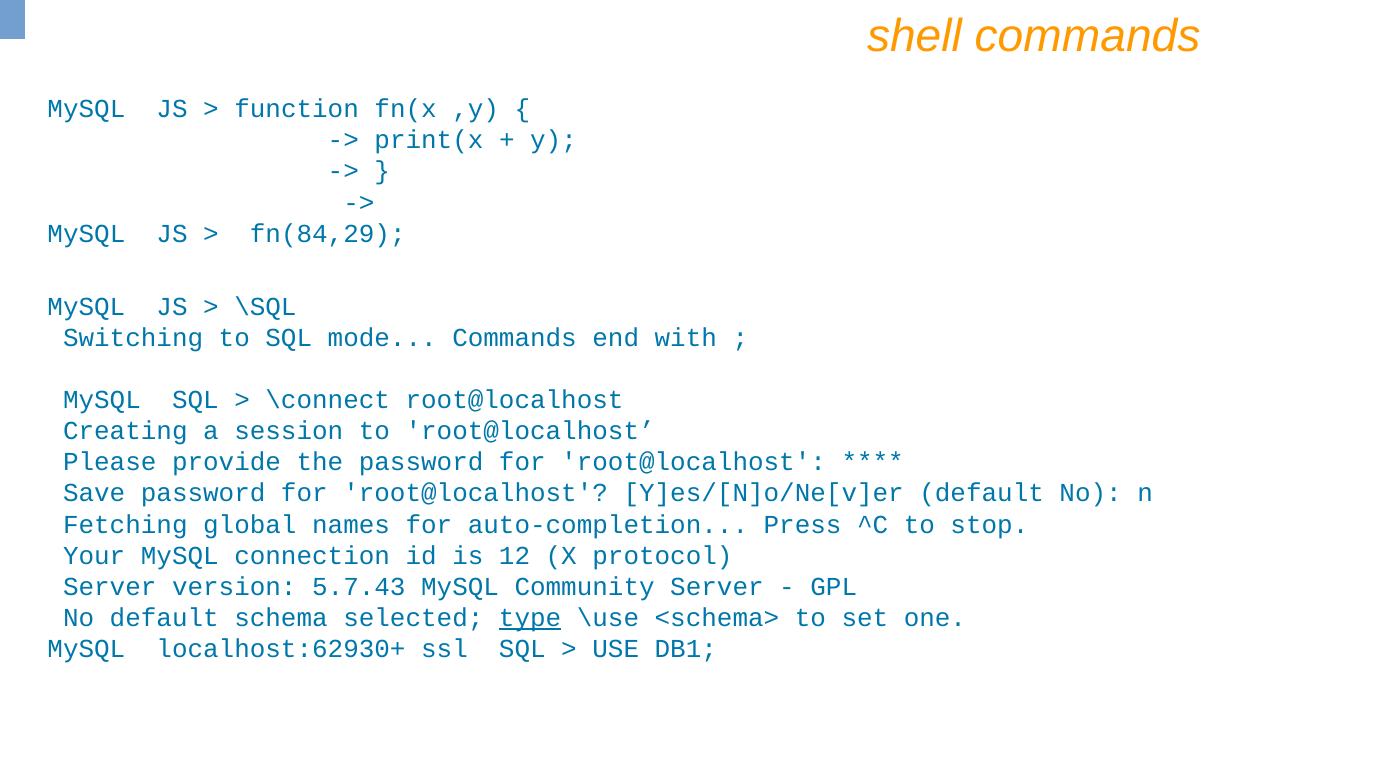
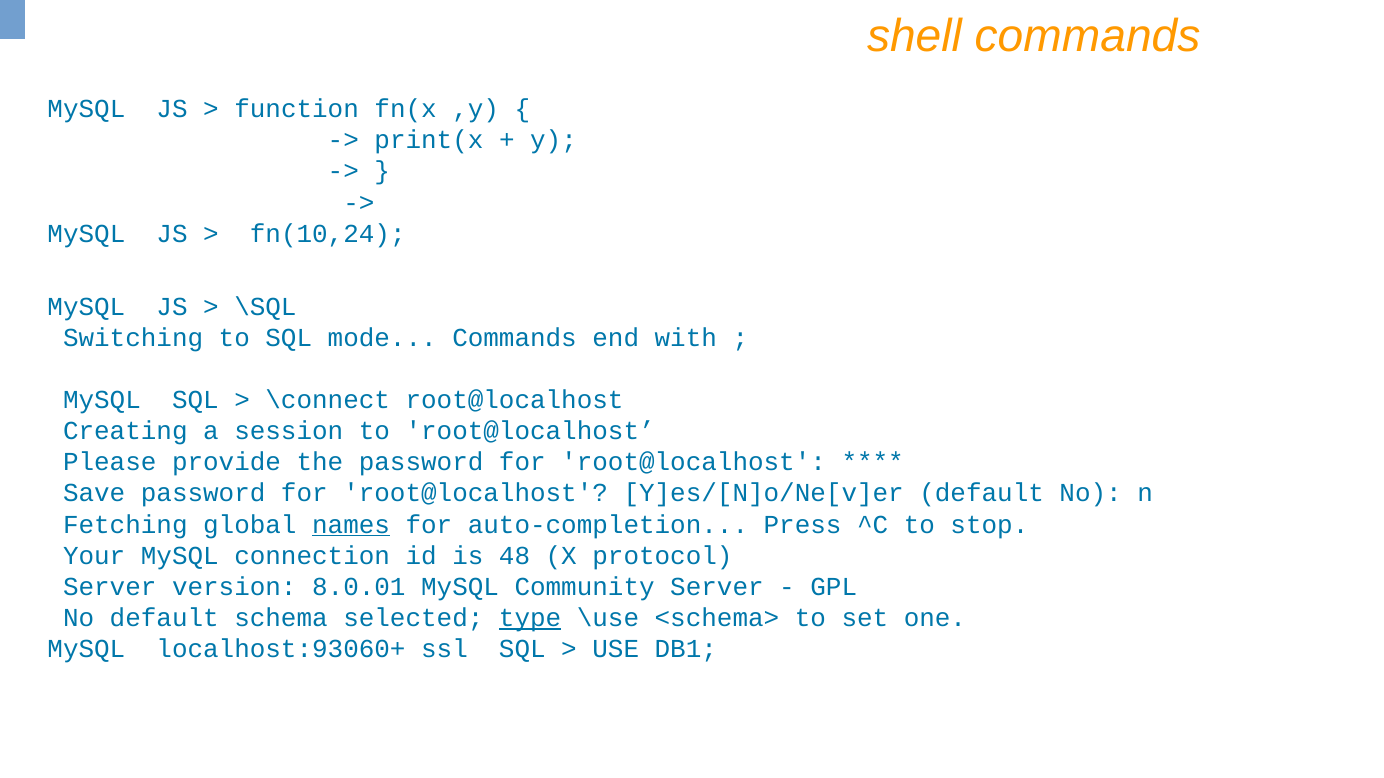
fn(84,29: fn(84,29 -> fn(10,24
names underline: none -> present
12: 12 -> 48
5.7.43: 5.7.43 -> 8.0.01
localhost:62930+: localhost:62930+ -> localhost:93060+
